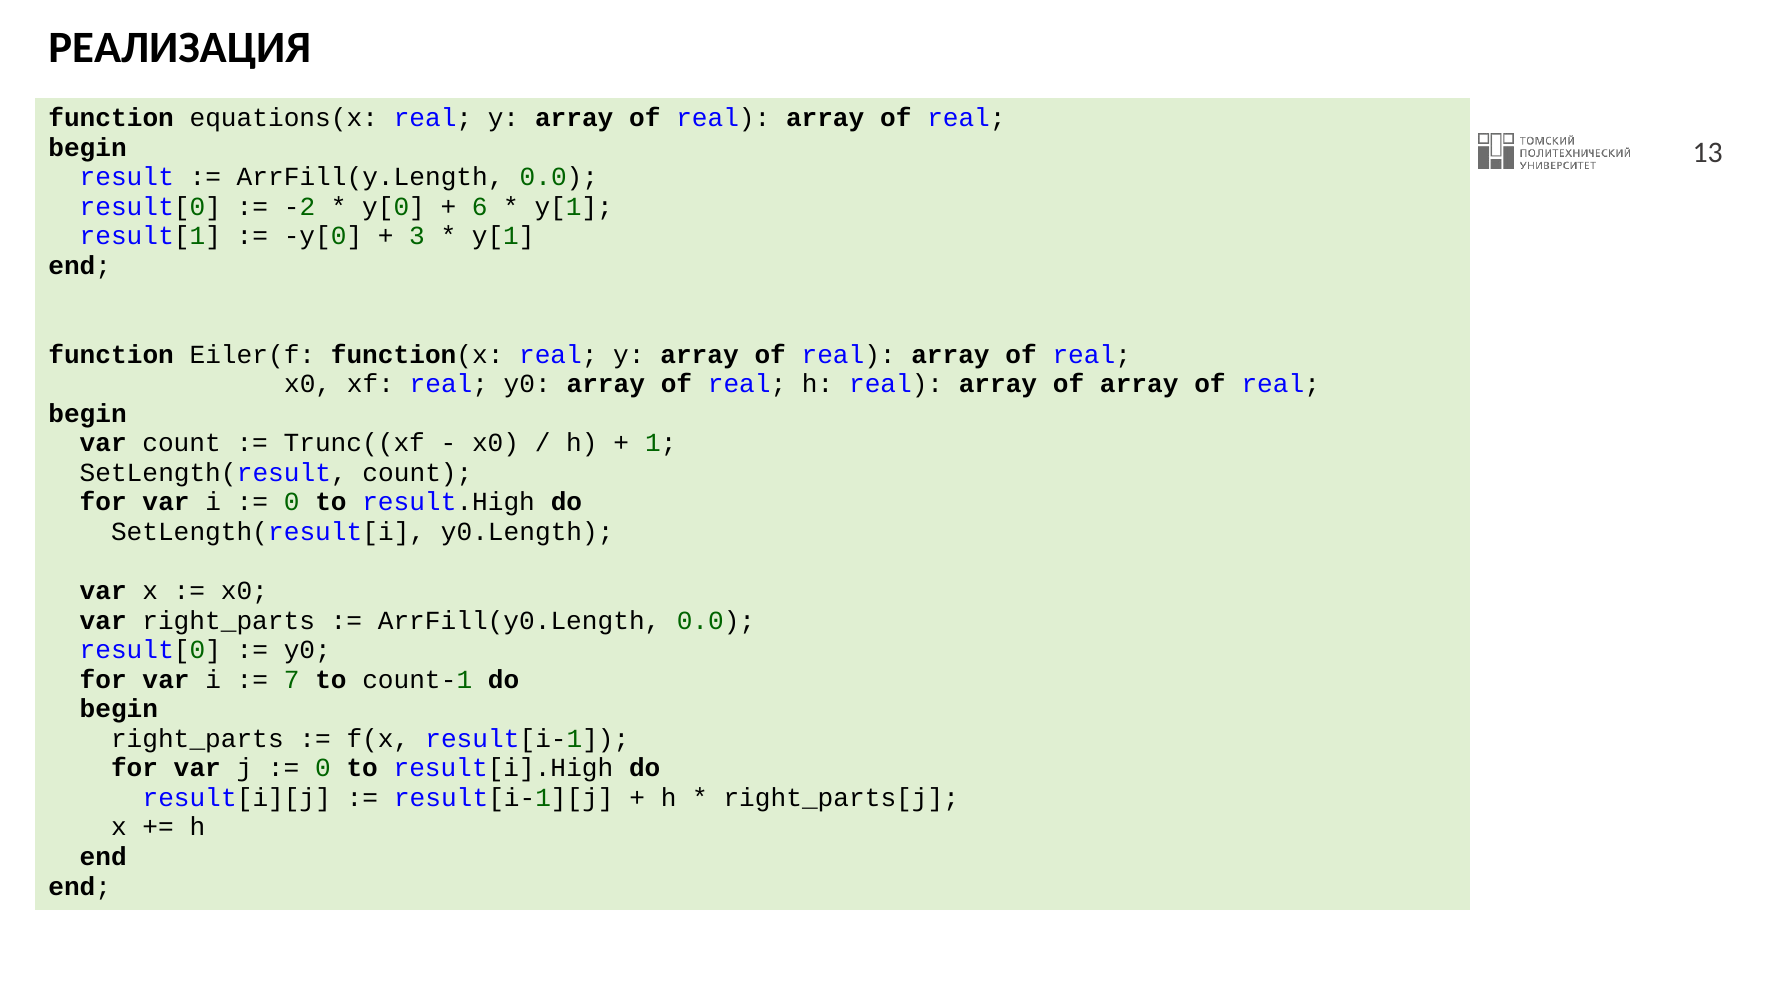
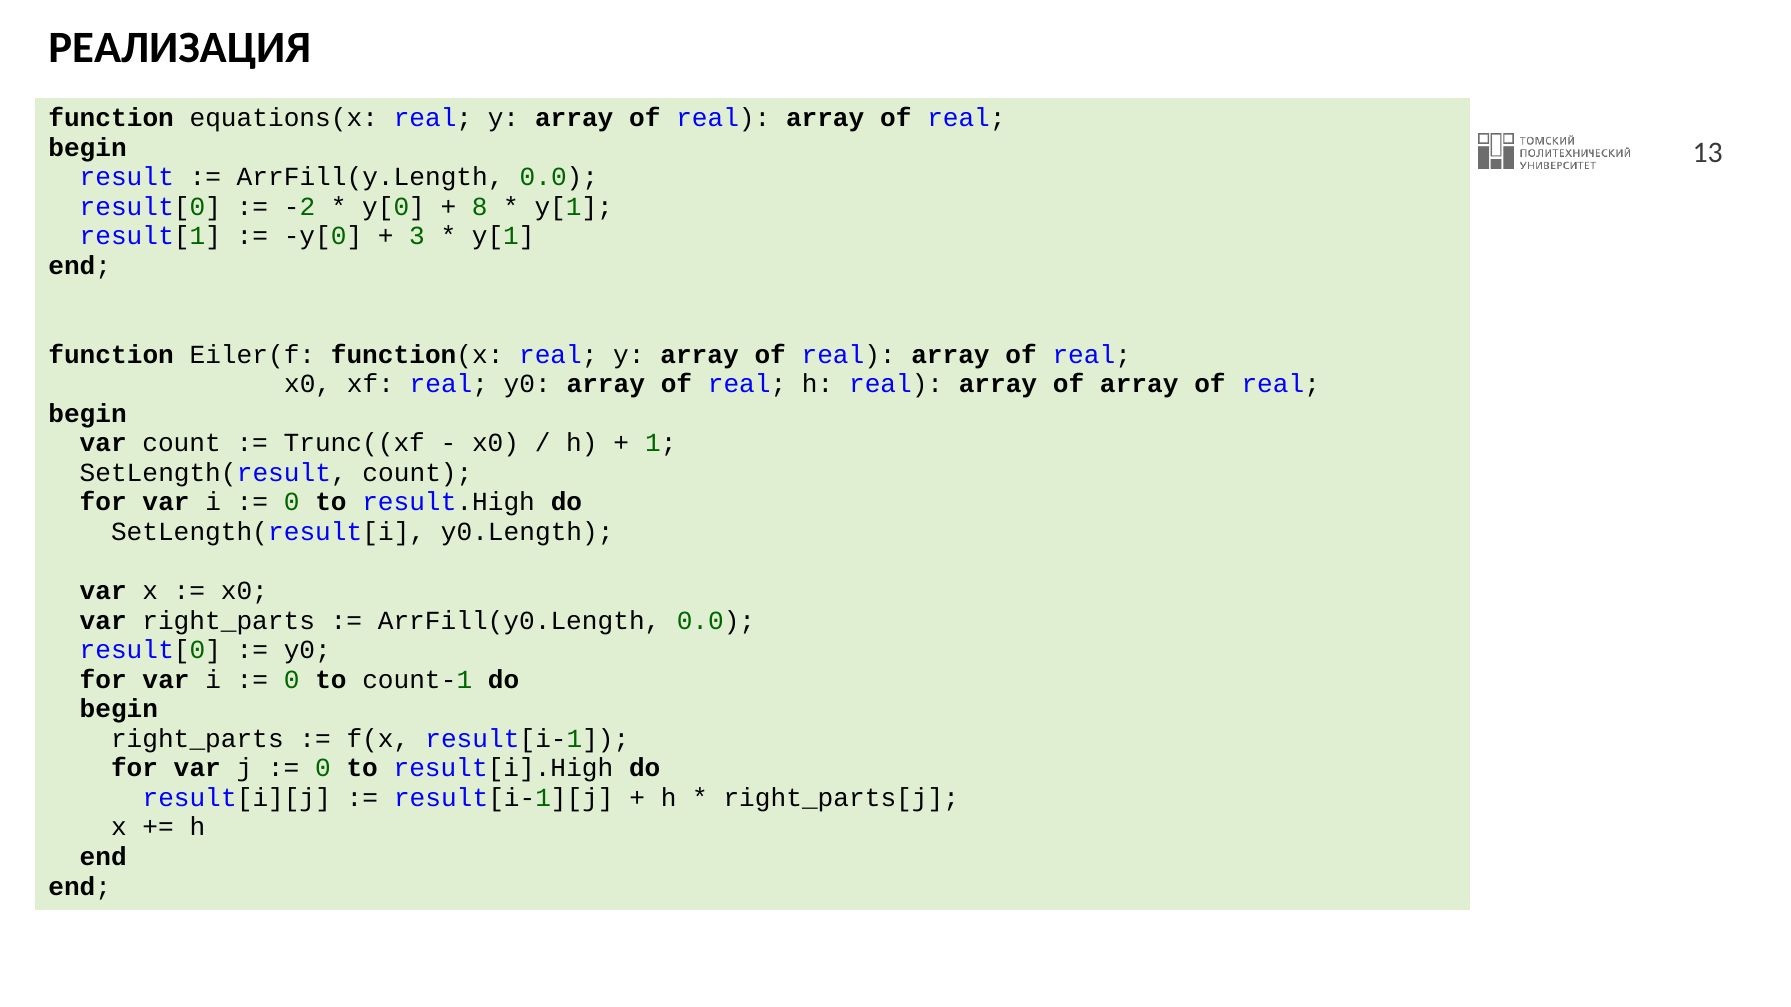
6: 6 -> 8
7 at (292, 680): 7 -> 0
